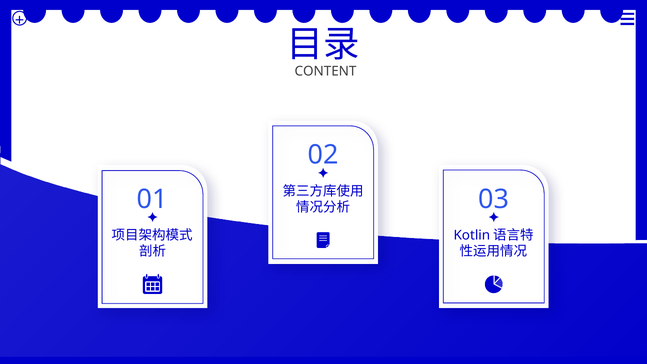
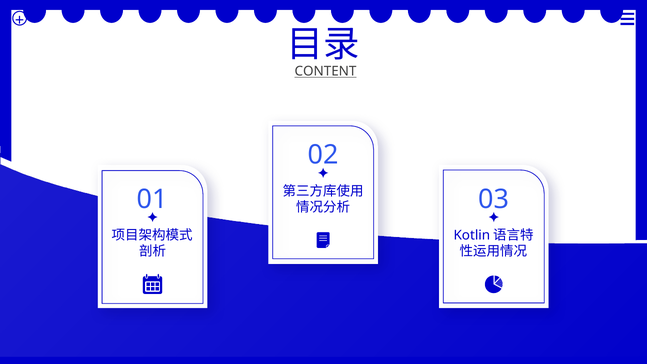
CONTENT underline: none -> present
